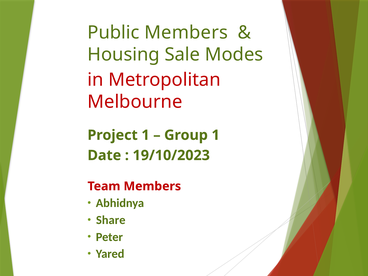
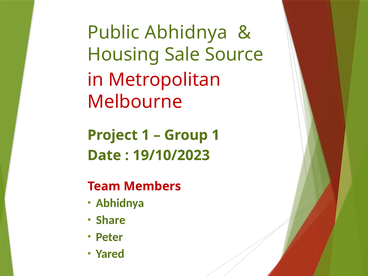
Public Members: Members -> Abhidnya
Modes: Modes -> Source
